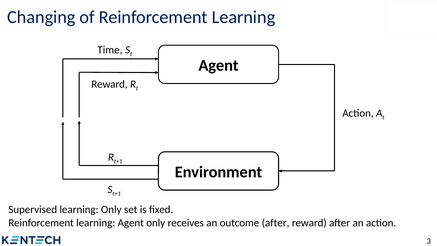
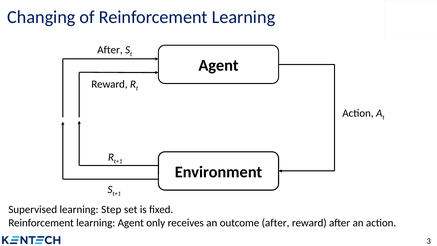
Time at (110, 50): Time -> After
learning Only: Only -> Step
